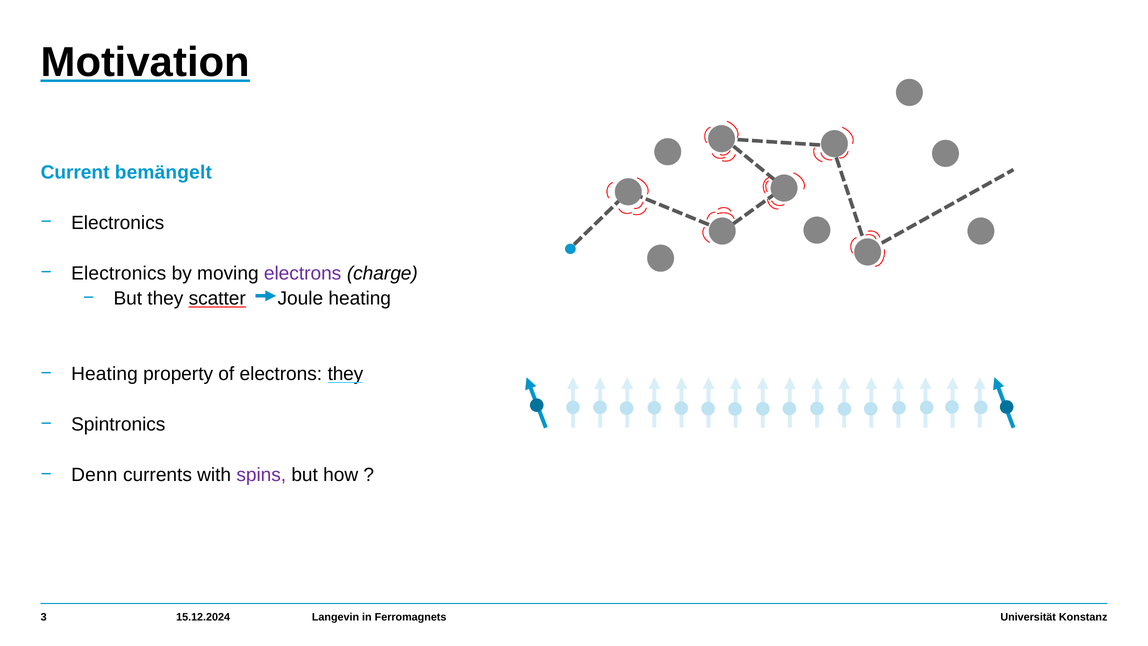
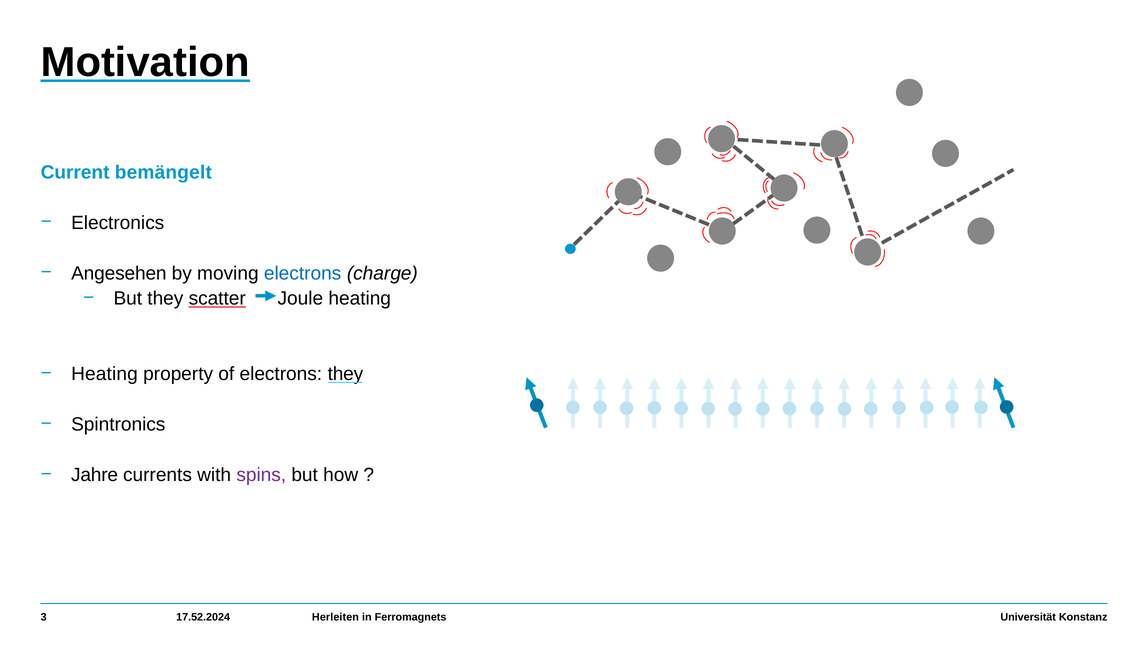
Electronics at (119, 273): Electronics -> Angesehen
electrons at (303, 273) colour: purple -> blue
Denn: Denn -> Jahre
15.12.2024: 15.12.2024 -> 17.52.2024
Langevin: Langevin -> Herleiten
